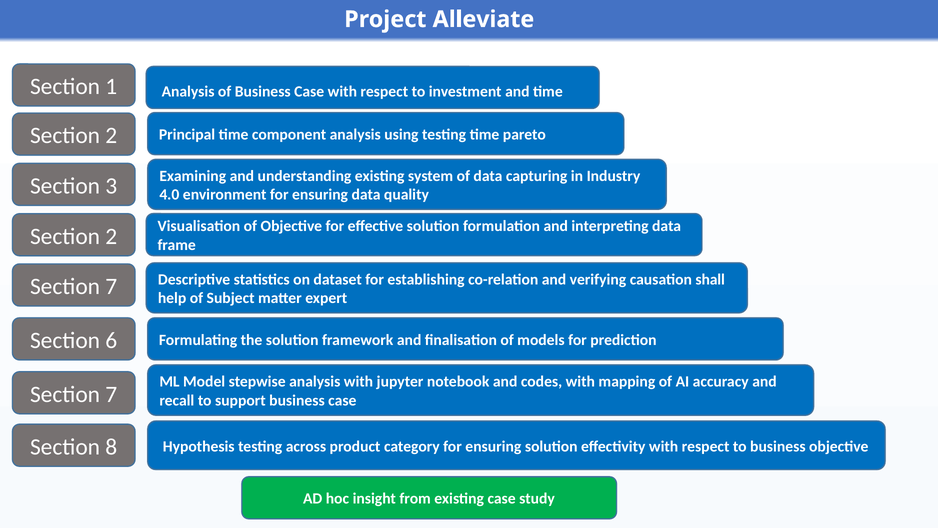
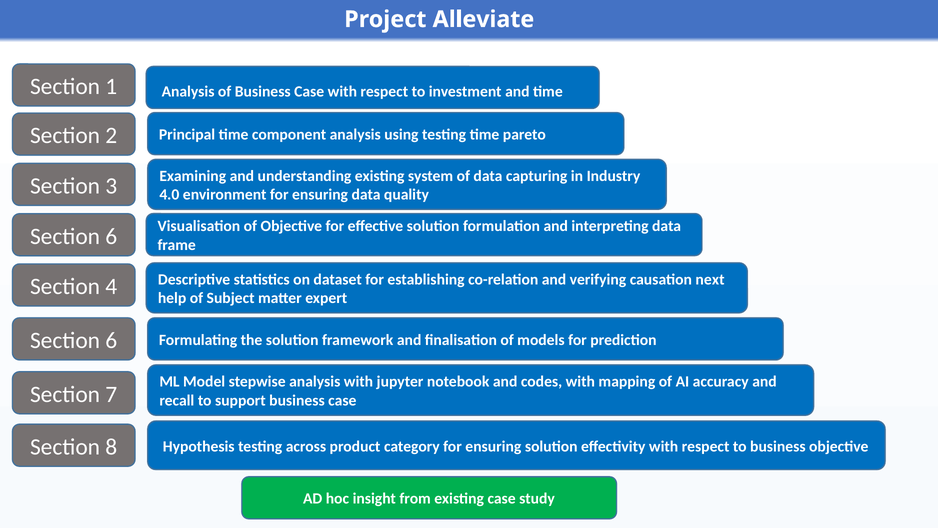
2 at (111, 236): 2 -> 6
shall: shall -> next
7 at (111, 286): 7 -> 4
